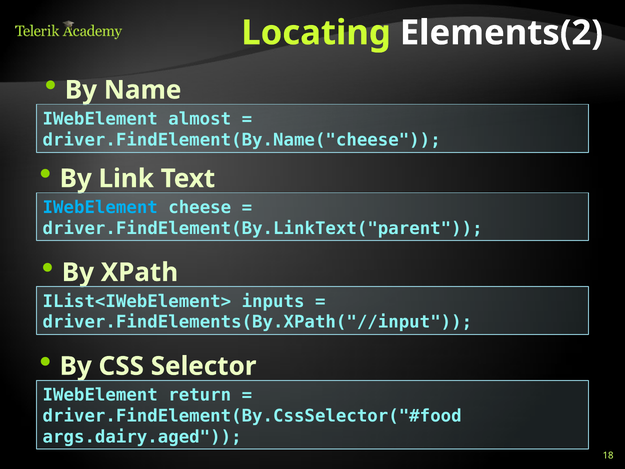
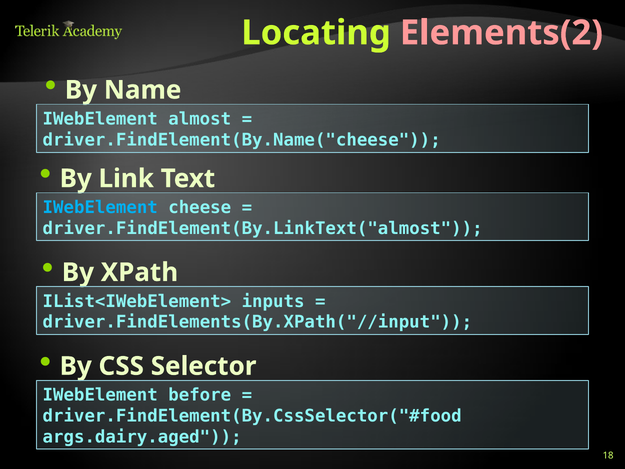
Elements(2 colour: white -> pink
driver.FindElement(By.LinkText("parent: driver.FindElement(By.LinkText("parent -> driver.FindElement(By.LinkText("almost
return: return -> before
